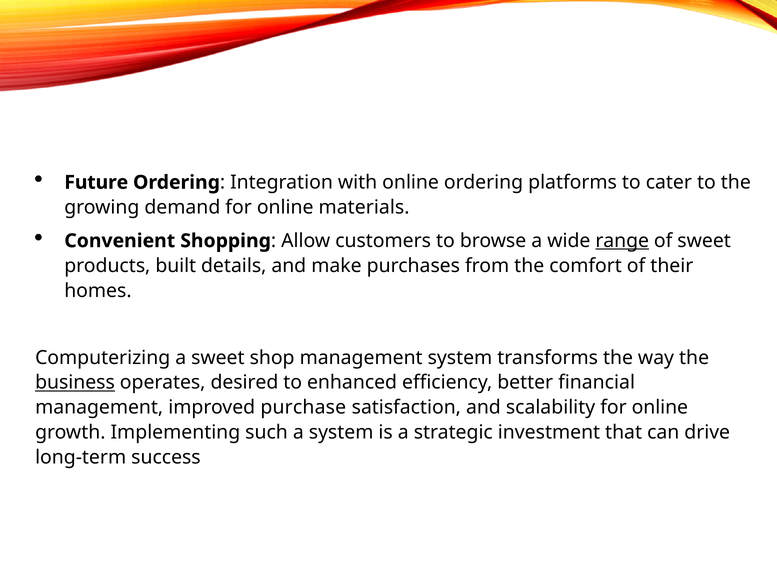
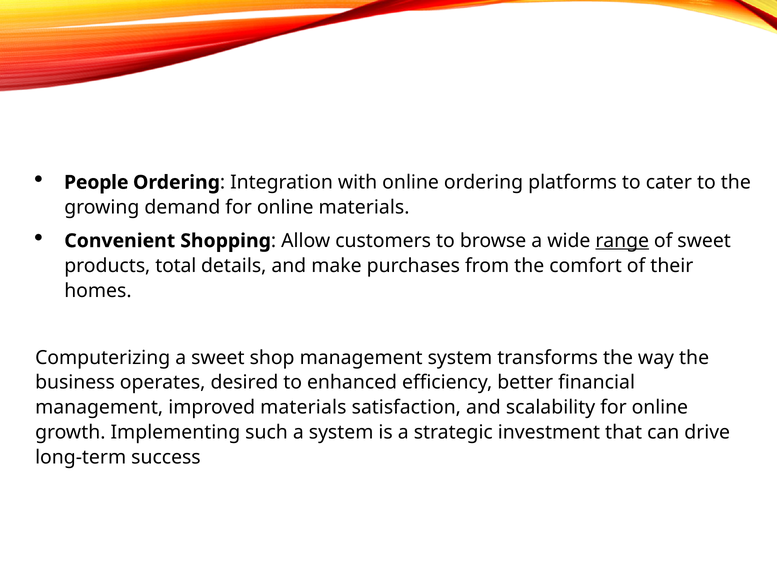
Future: Future -> People
built: built -> total
business underline: present -> none
improved purchase: purchase -> materials
